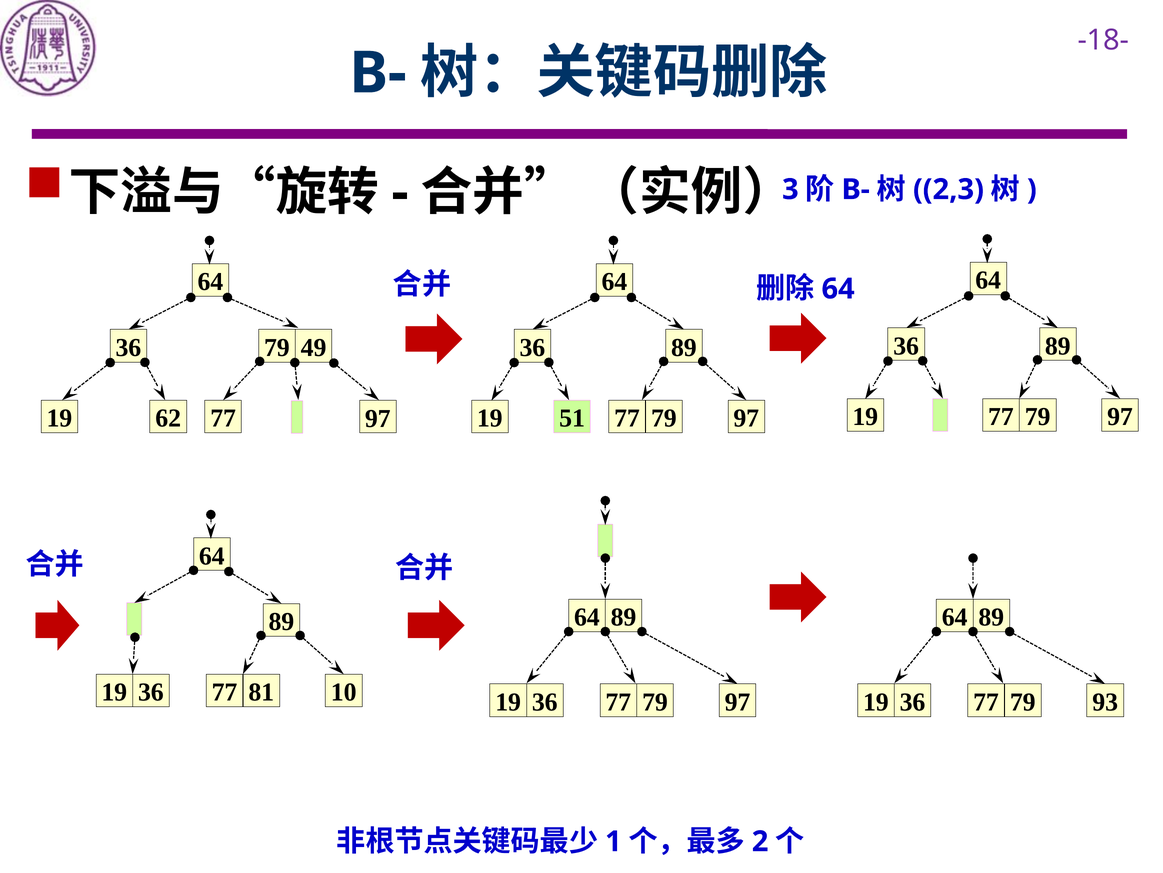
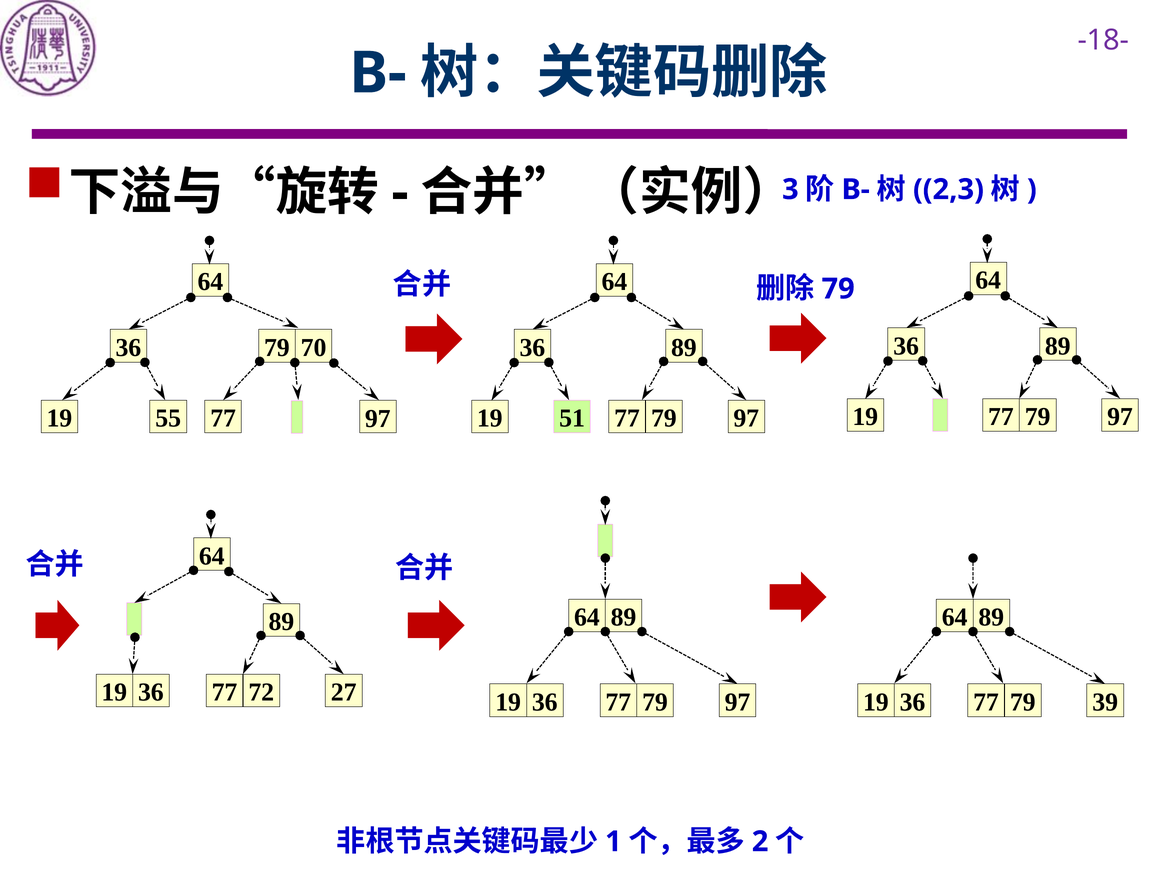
64 at (838, 289): 64 -> 79
49: 49 -> 70
62: 62 -> 55
81: 81 -> 72
10: 10 -> 27
93: 93 -> 39
